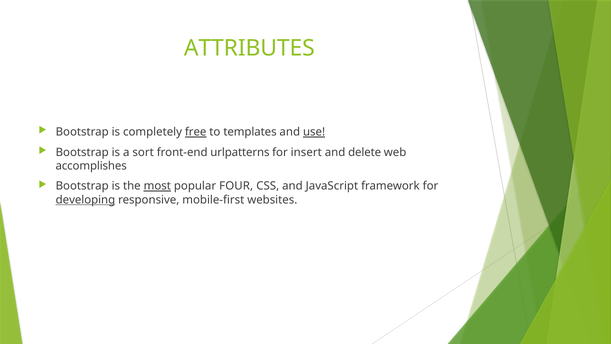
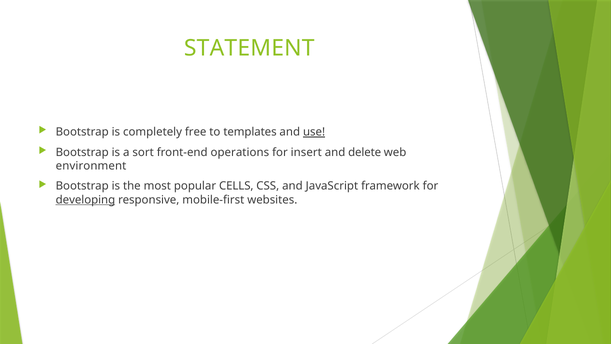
ATTRIBUTES: ATTRIBUTES -> STATEMENT
free underline: present -> none
urlpatterns: urlpatterns -> operations
accomplishes: accomplishes -> environment
most underline: present -> none
FOUR: FOUR -> CELLS
